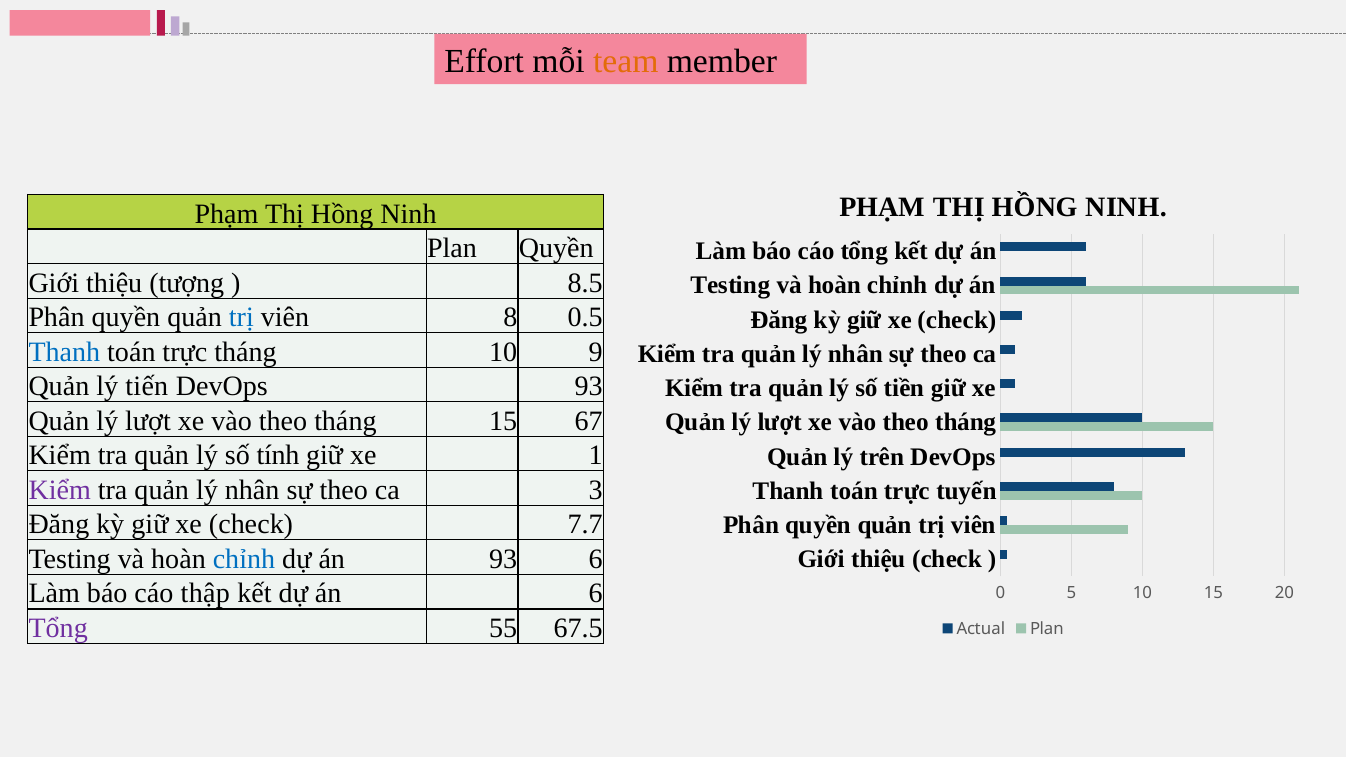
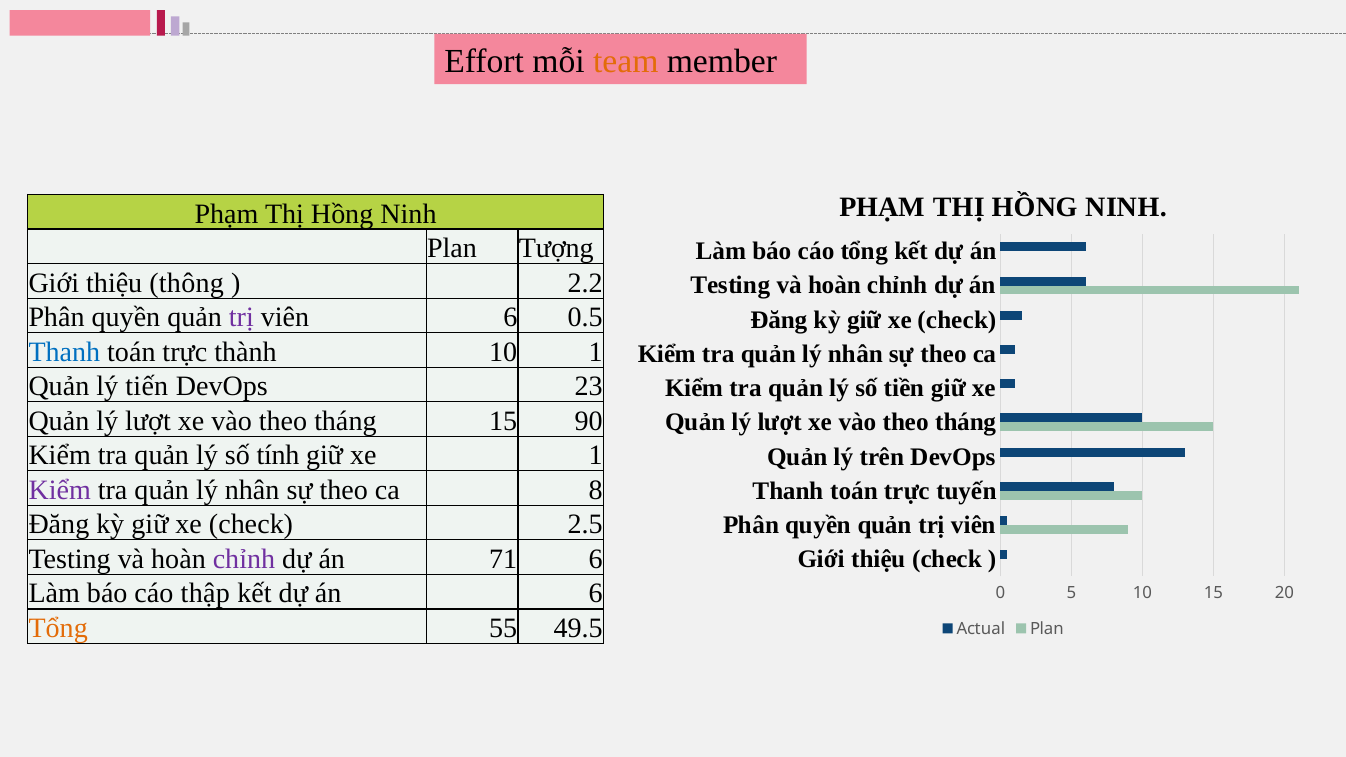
Plan Quyền: Quyền -> Tượng
tượng: tượng -> thông
8.5: 8.5 -> 2.2
trị at (241, 317) colour: blue -> purple
viên 8: 8 -> 6
trực tháng: tháng -> thành
10 9: 9 -> 1
DevOps 93: 93 -> 23
67: 67 -> 90
3: 3 -> 8
7.7: 7.7 -> 2.5
chỉnh at (244, 559) colour: blue -> purple
án 93: 93 -> 71
Tổng at (58, 628) colour: purple -> orange
67.5: 67.5 -> 49.5
